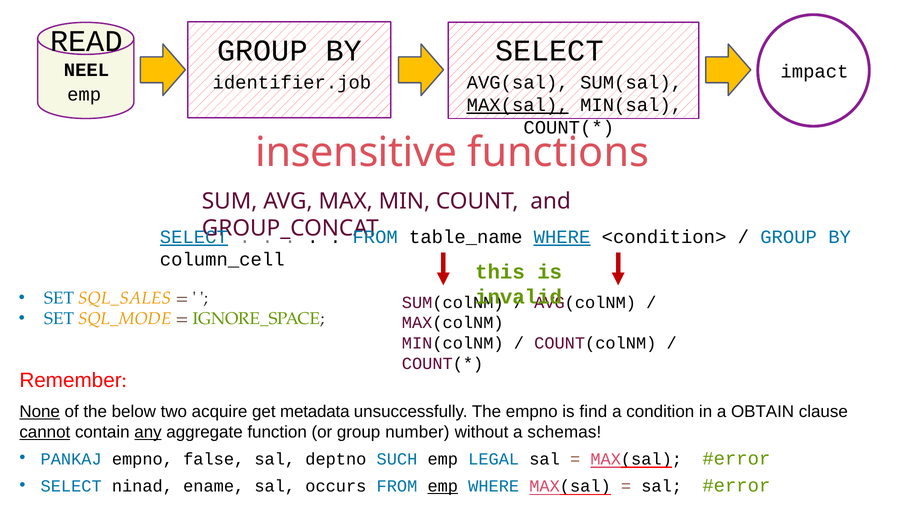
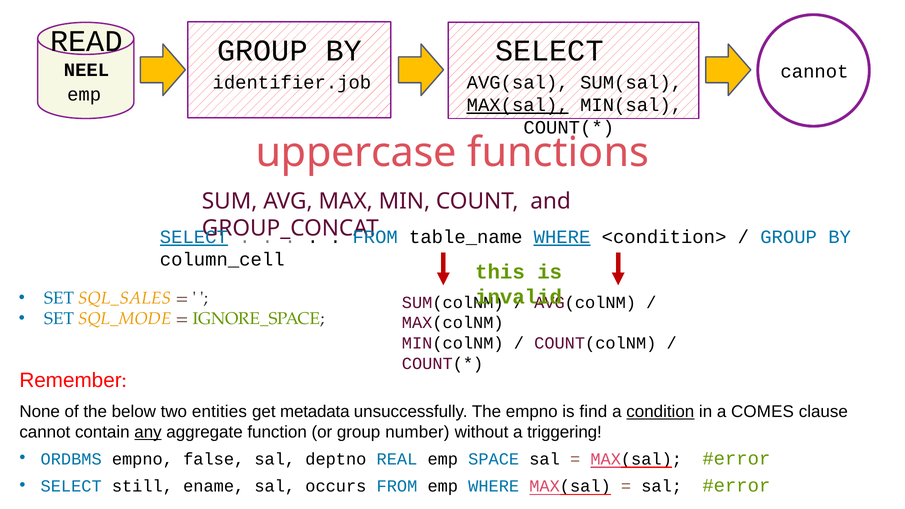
impact at (814, 72): impact -> cannot
insensitive: insensitive -> uppercase
None underline: present -> none
acquire: acquire -> entities
condition underline: none -> present
OBTAIN: OBTAIN -> COMES
cannot at (45, 432) underline: present -> none
schemas: schemas -> triggering
PANKAJ: PANKAJ -> ORDBMS
SUCH: SUCH -> REAL
LEGAL: LEGAL -> SPACE
ninad: ninad -> still
emp at (443, 486) underline: present -> none
